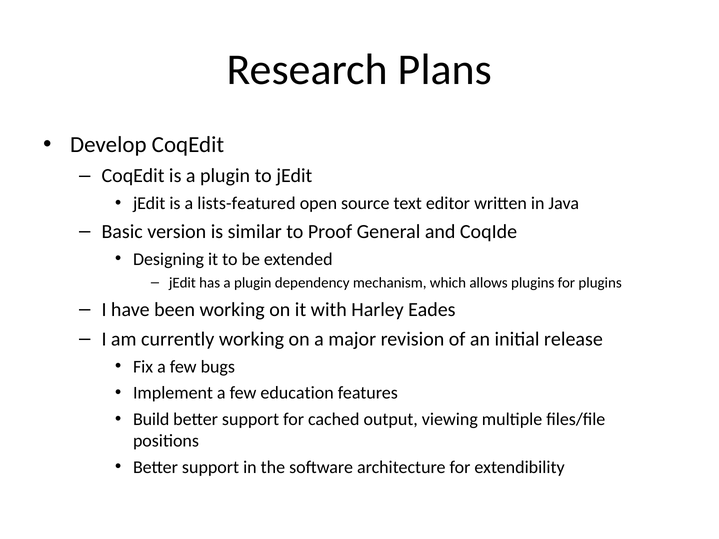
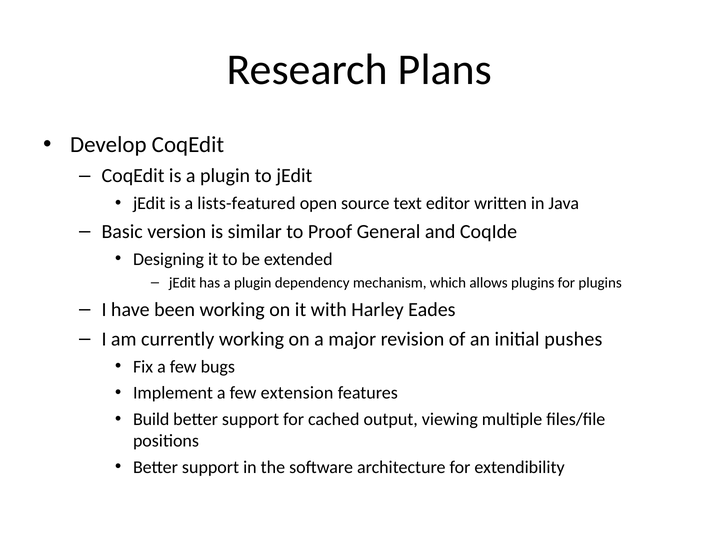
release: release -> pushes
education: education -> extension
